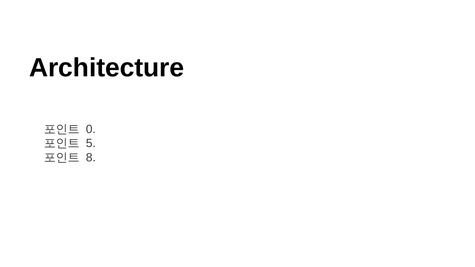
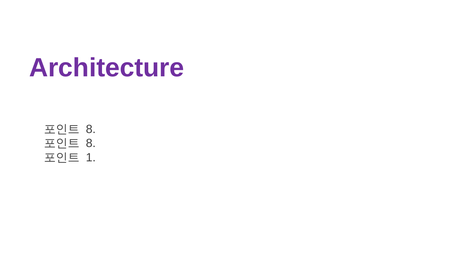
Architecture colour: black -> purple
0 at (91, 129): 0 -> 8
5 at (91, 143): 5 -> 8
8: 8 -> 1
